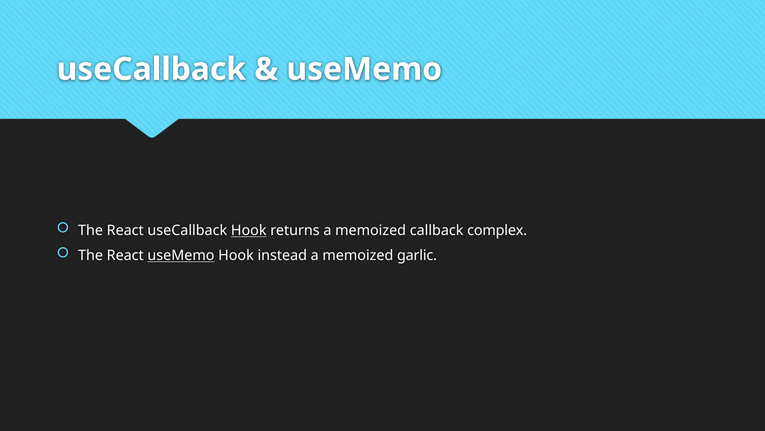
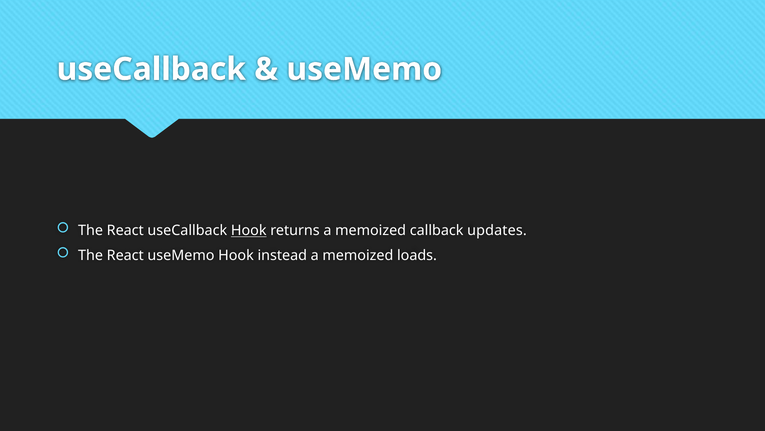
complex: complex -> updates
useMemo at (181, 255) underline: present -> none
garlic: garlic -> loads
